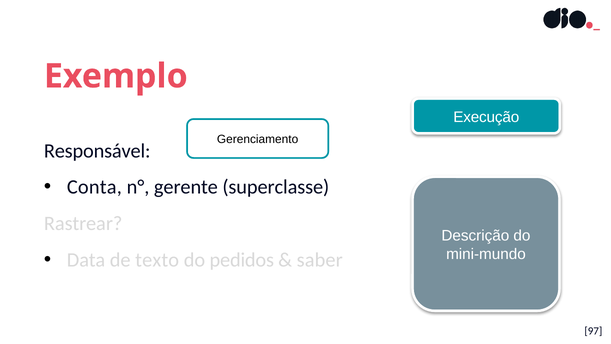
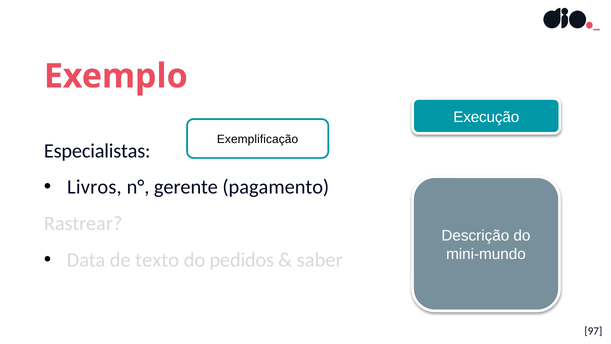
Gerenciamento: Gerenciamento -> Exemplificação
Responsável: Responsável -> Especialistas
Conta: Conta -> Livros
superclasse: superclasse -> pagamento
